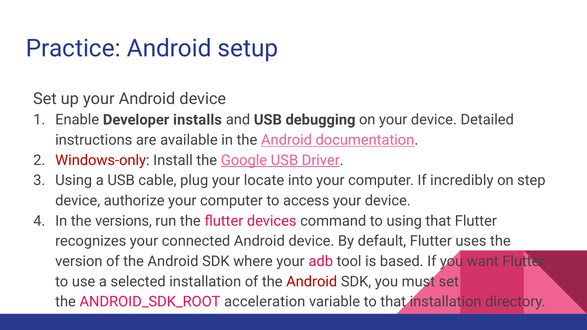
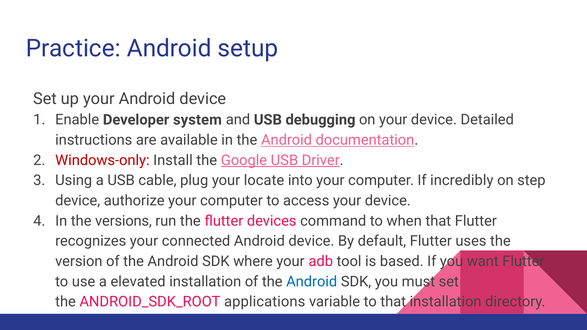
installs: installs -> system
to using: using -> when
selected: selected -> elevated
Android at (312, 282) colour: red -> blue
acceleration: acceleration -> applications
